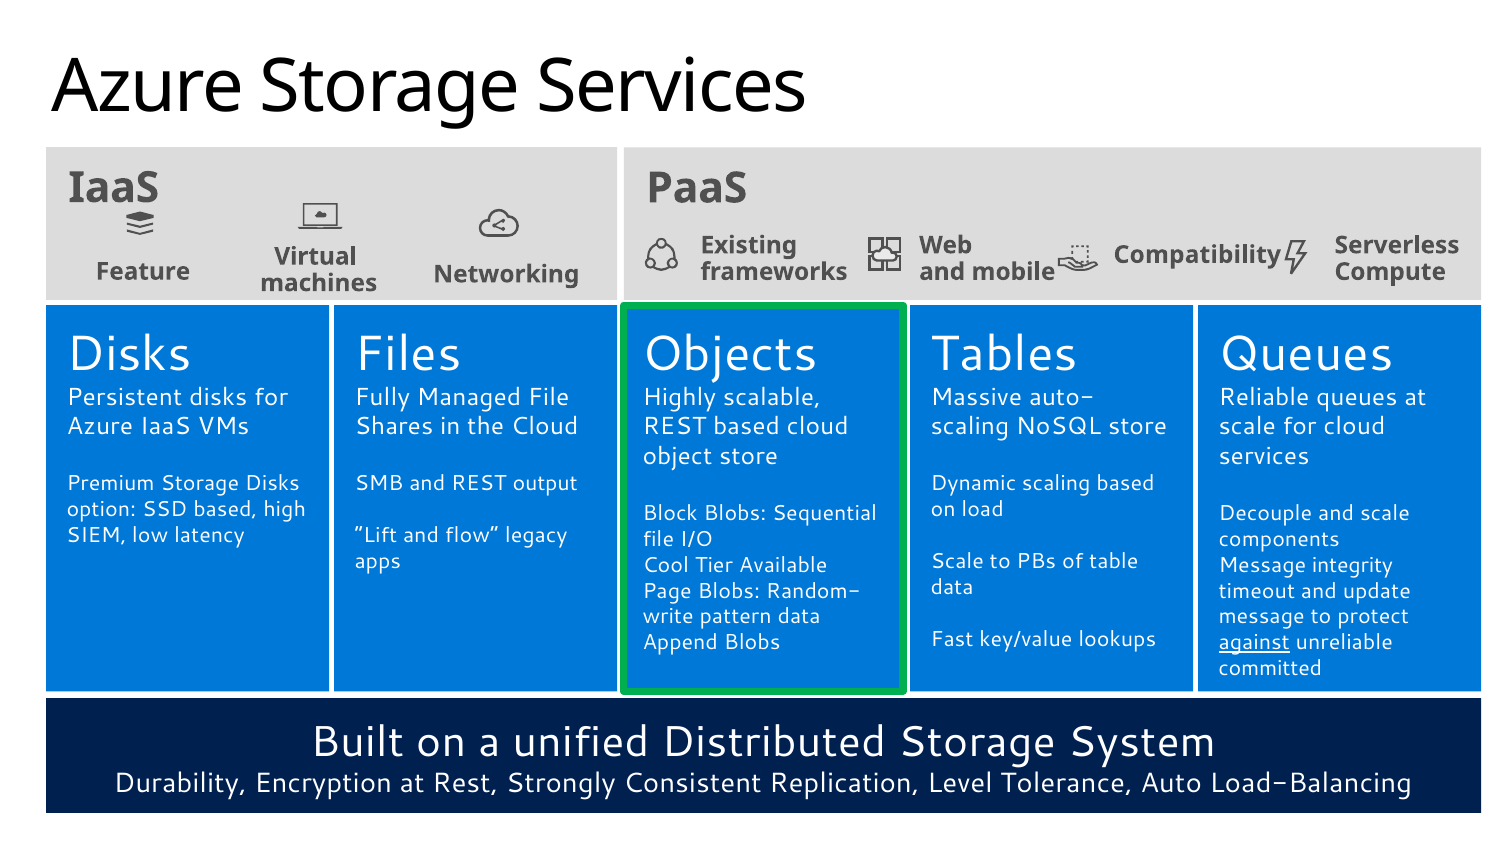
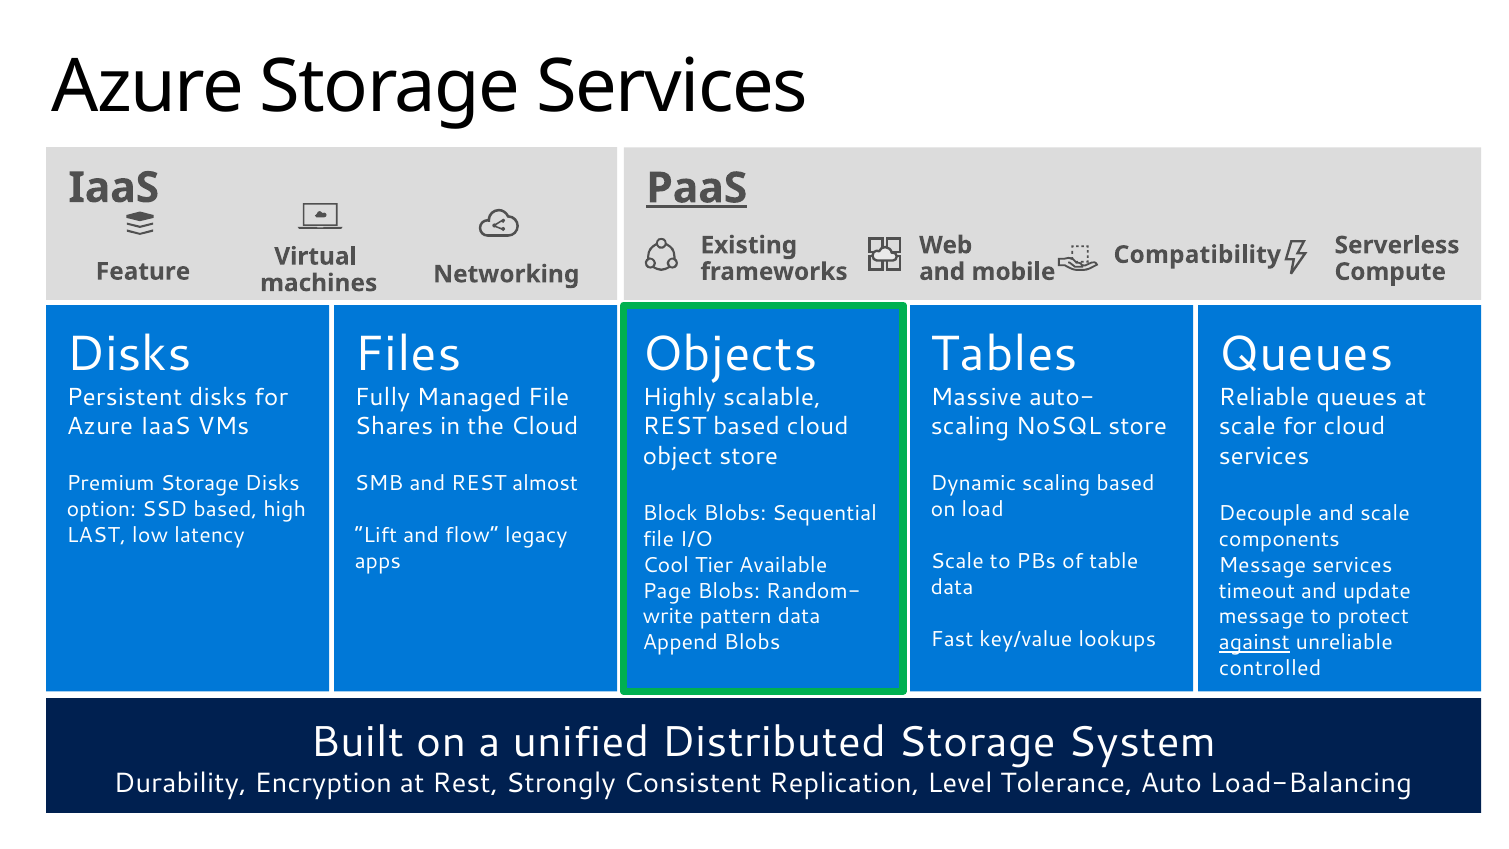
PaaS underline: none -> present
output: output -> almost
SIEM: SIEM -> LAST
Message integrity: integrity -> services
committed: committed -> controlled
